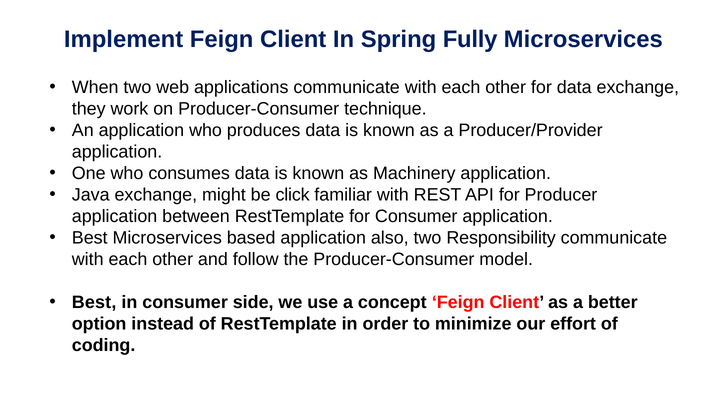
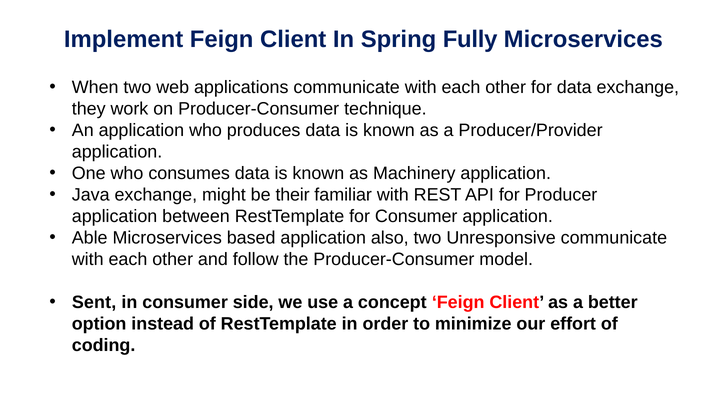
click: click -> their
Best at (90, 238): Best -> Able
Responsibility: Responsibility -> Unresponsive
Best at (94, 302): Best -> Sent
